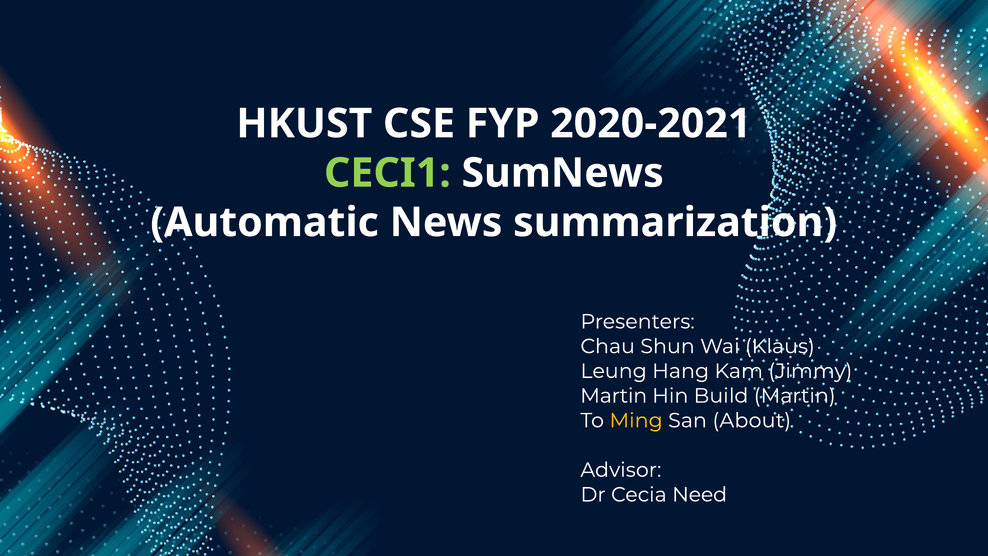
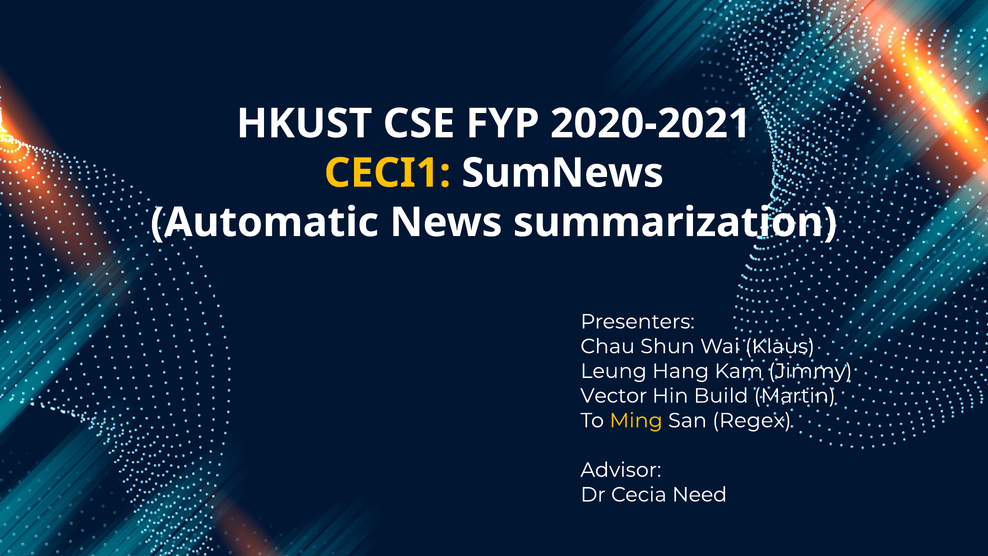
CECI1 colour: light green -> yellow
Martin at (614, 396): Martin -> Vector
About: About -> Regex
